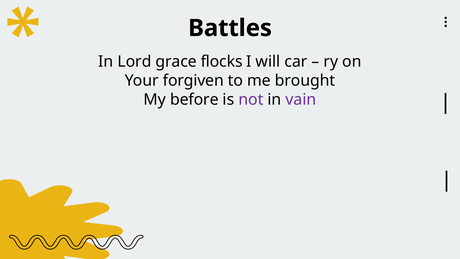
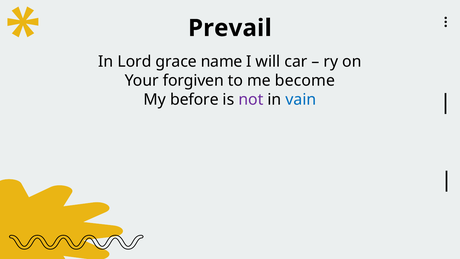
Battles: Battles -> Prevail
flocks: flocks -> name
brought: brought -> become
vain colour: purple -> blue
